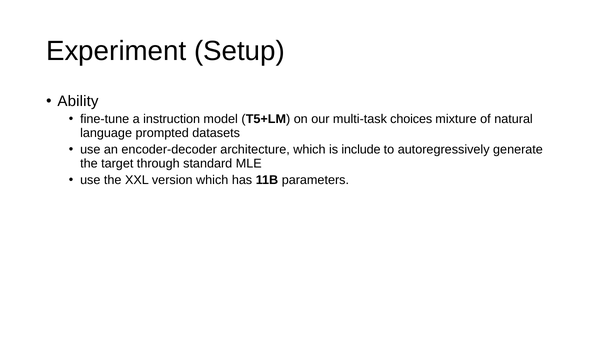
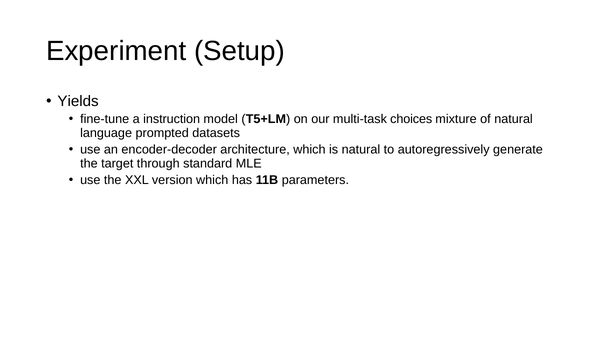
Ability: Ability -> Yields
is include: include -> natural
